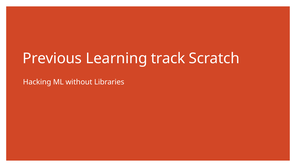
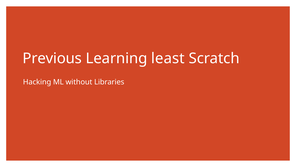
track: track -> least
